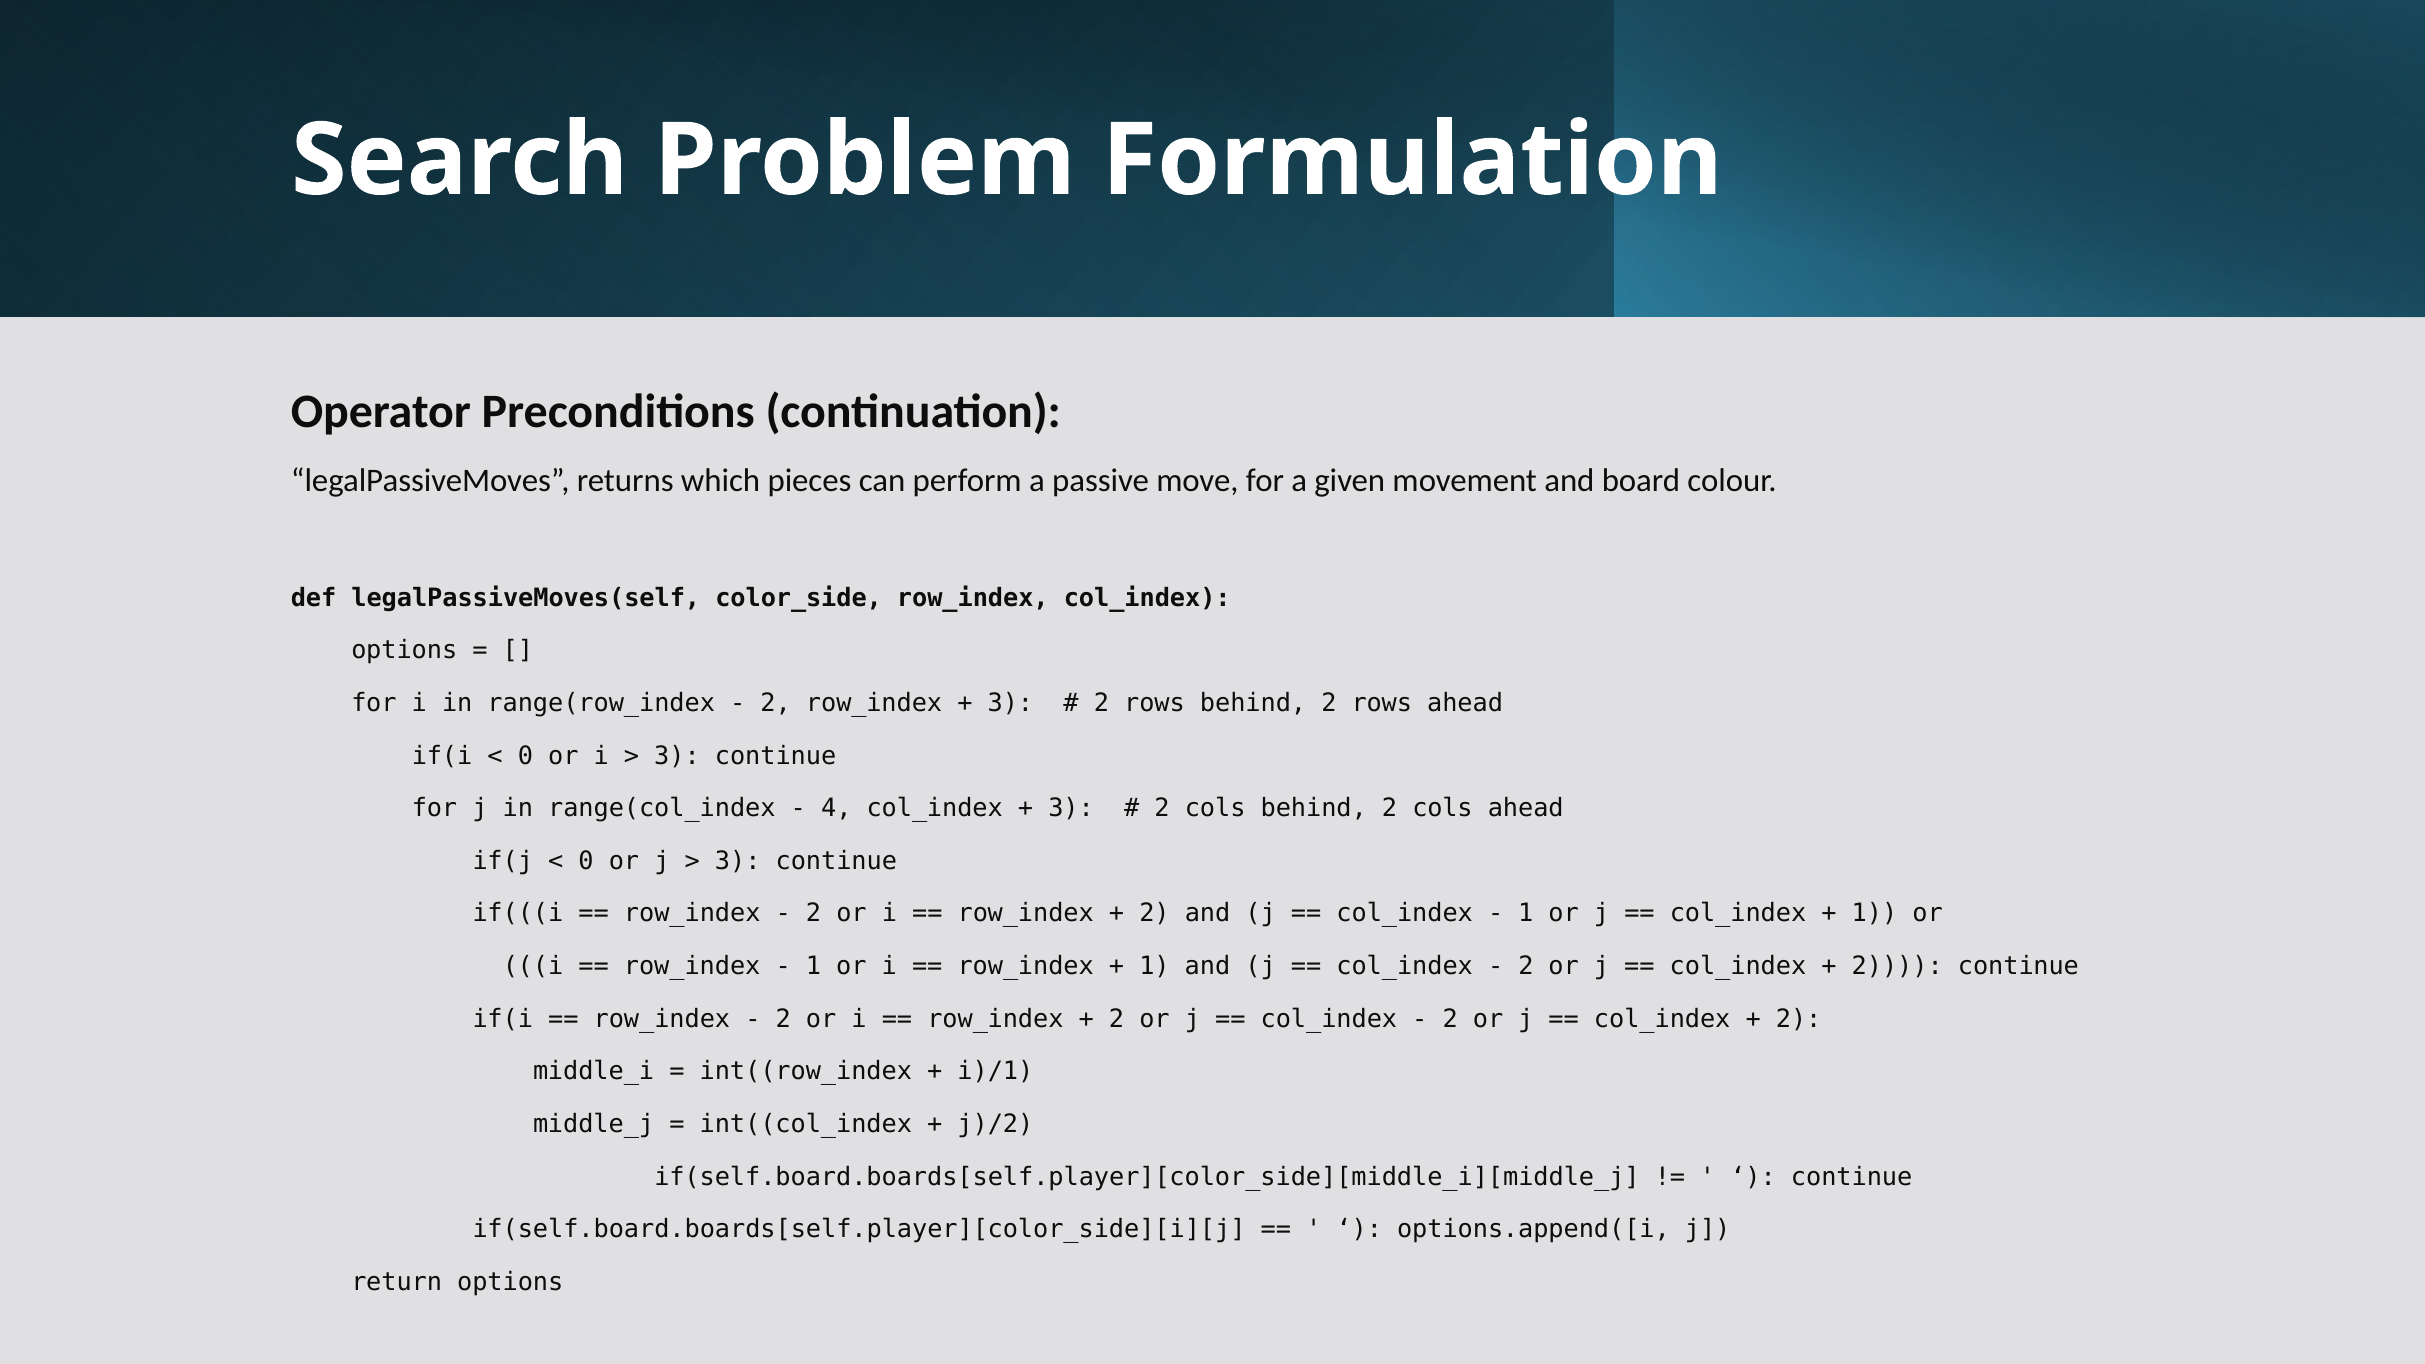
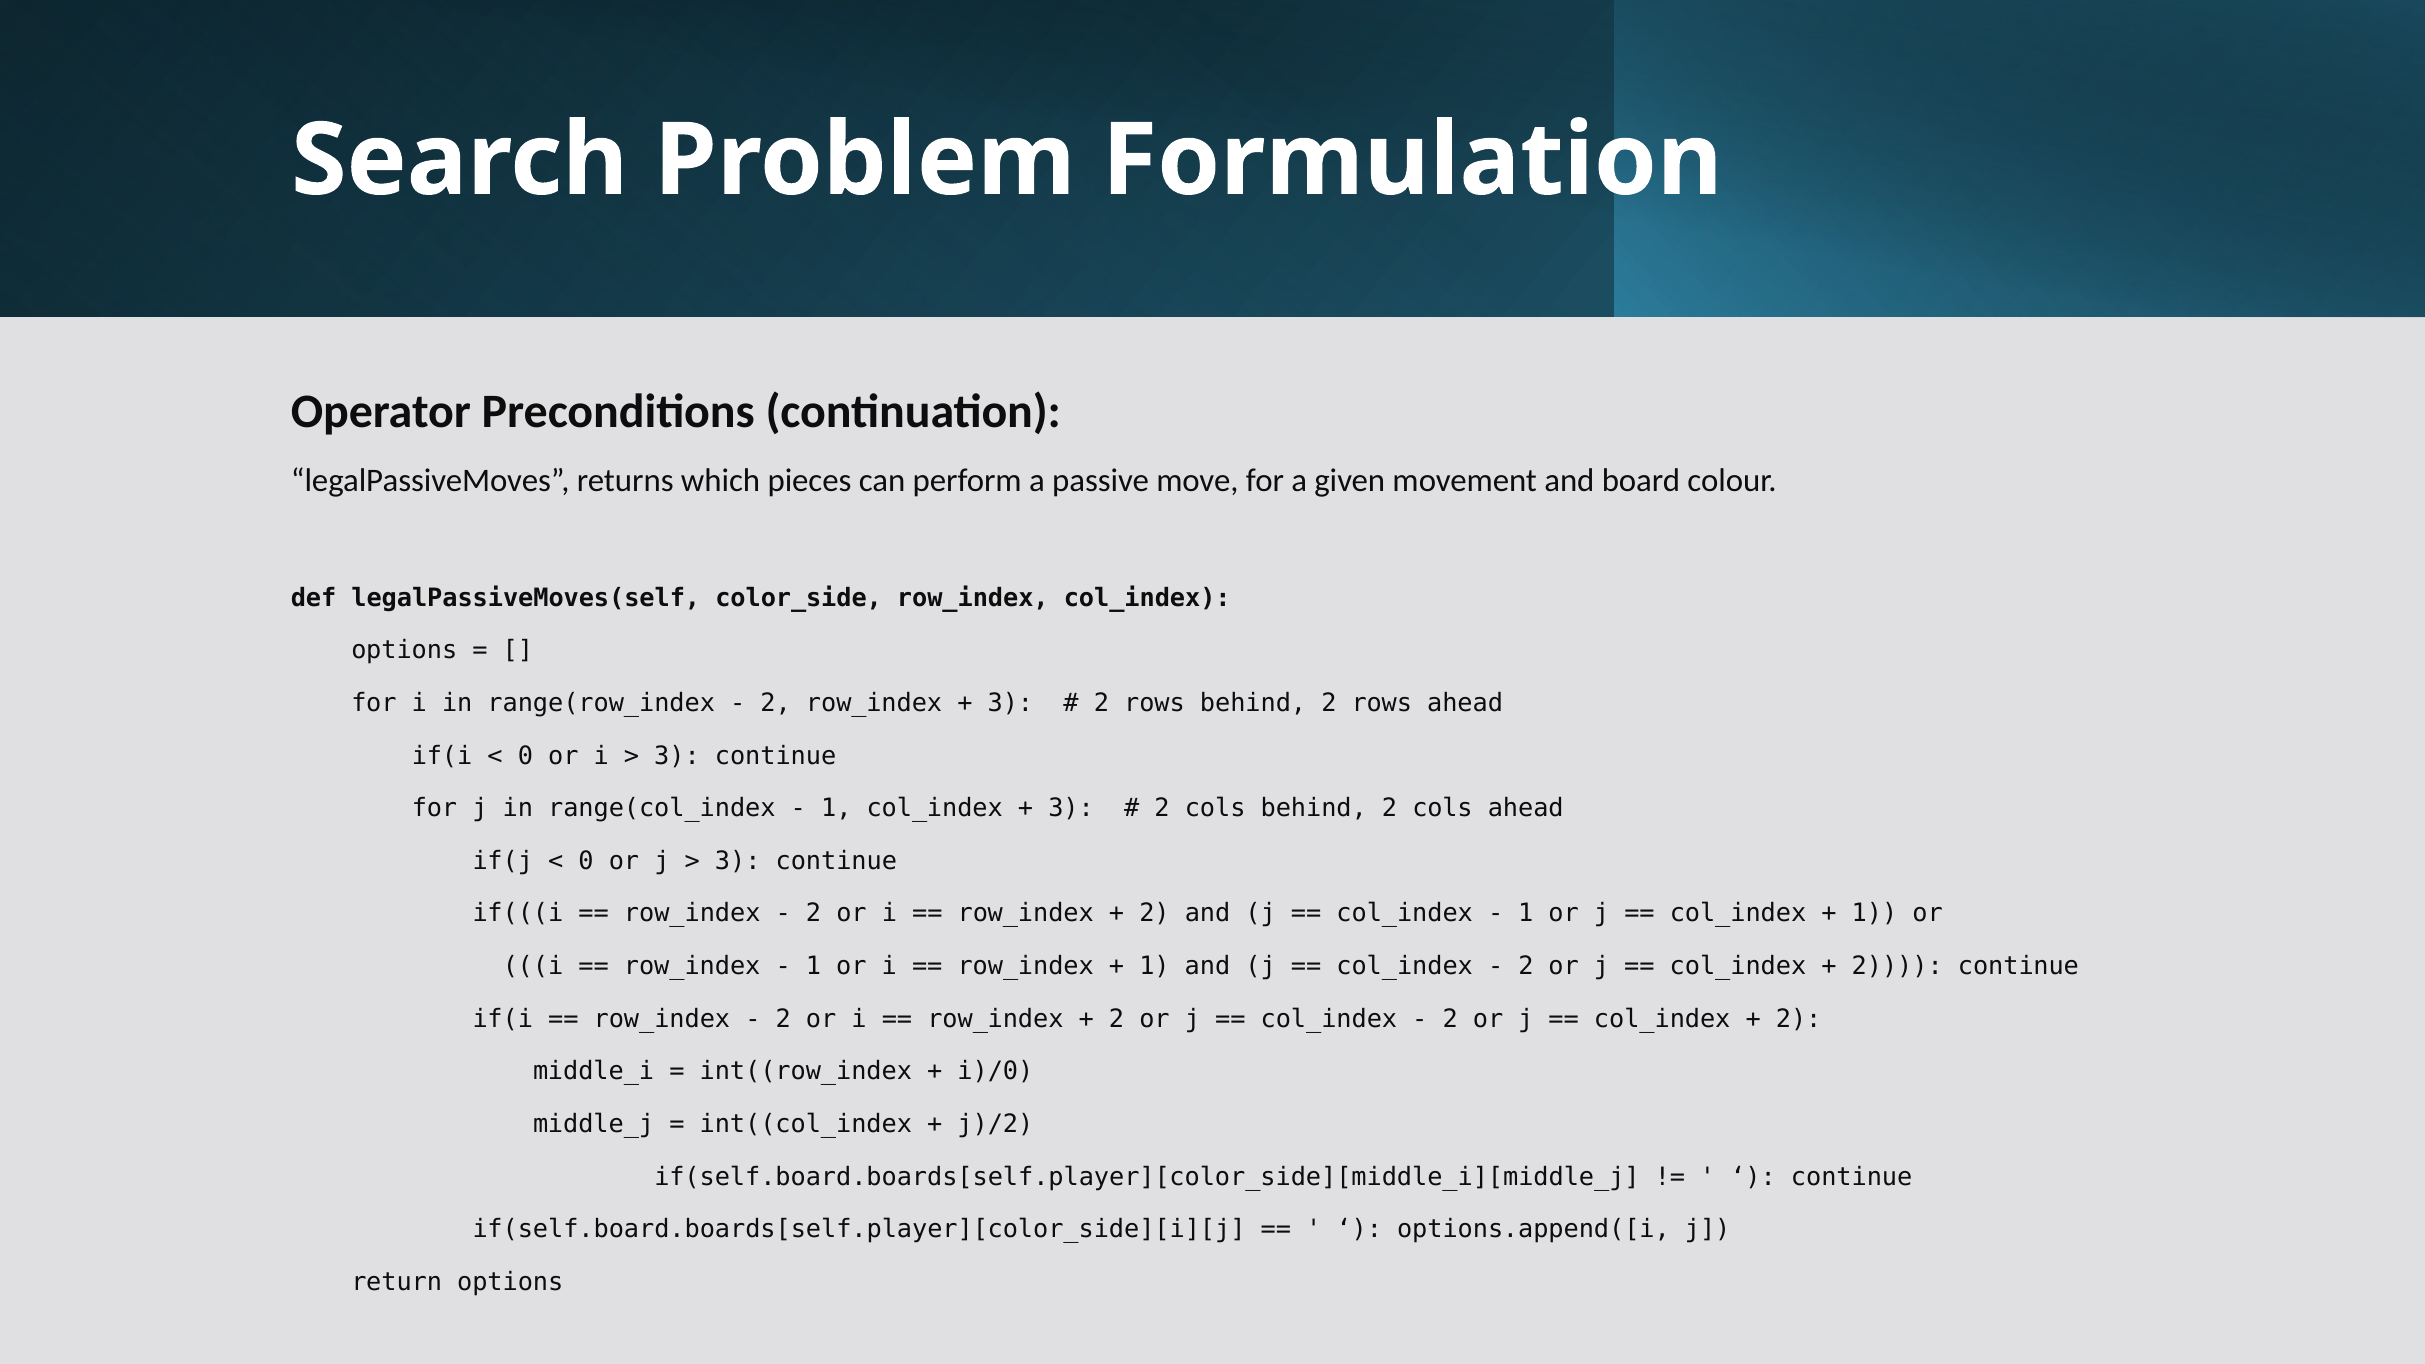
4 at (836, 808): 4 -> 1
i)/1: i)/1 -> i)/0
